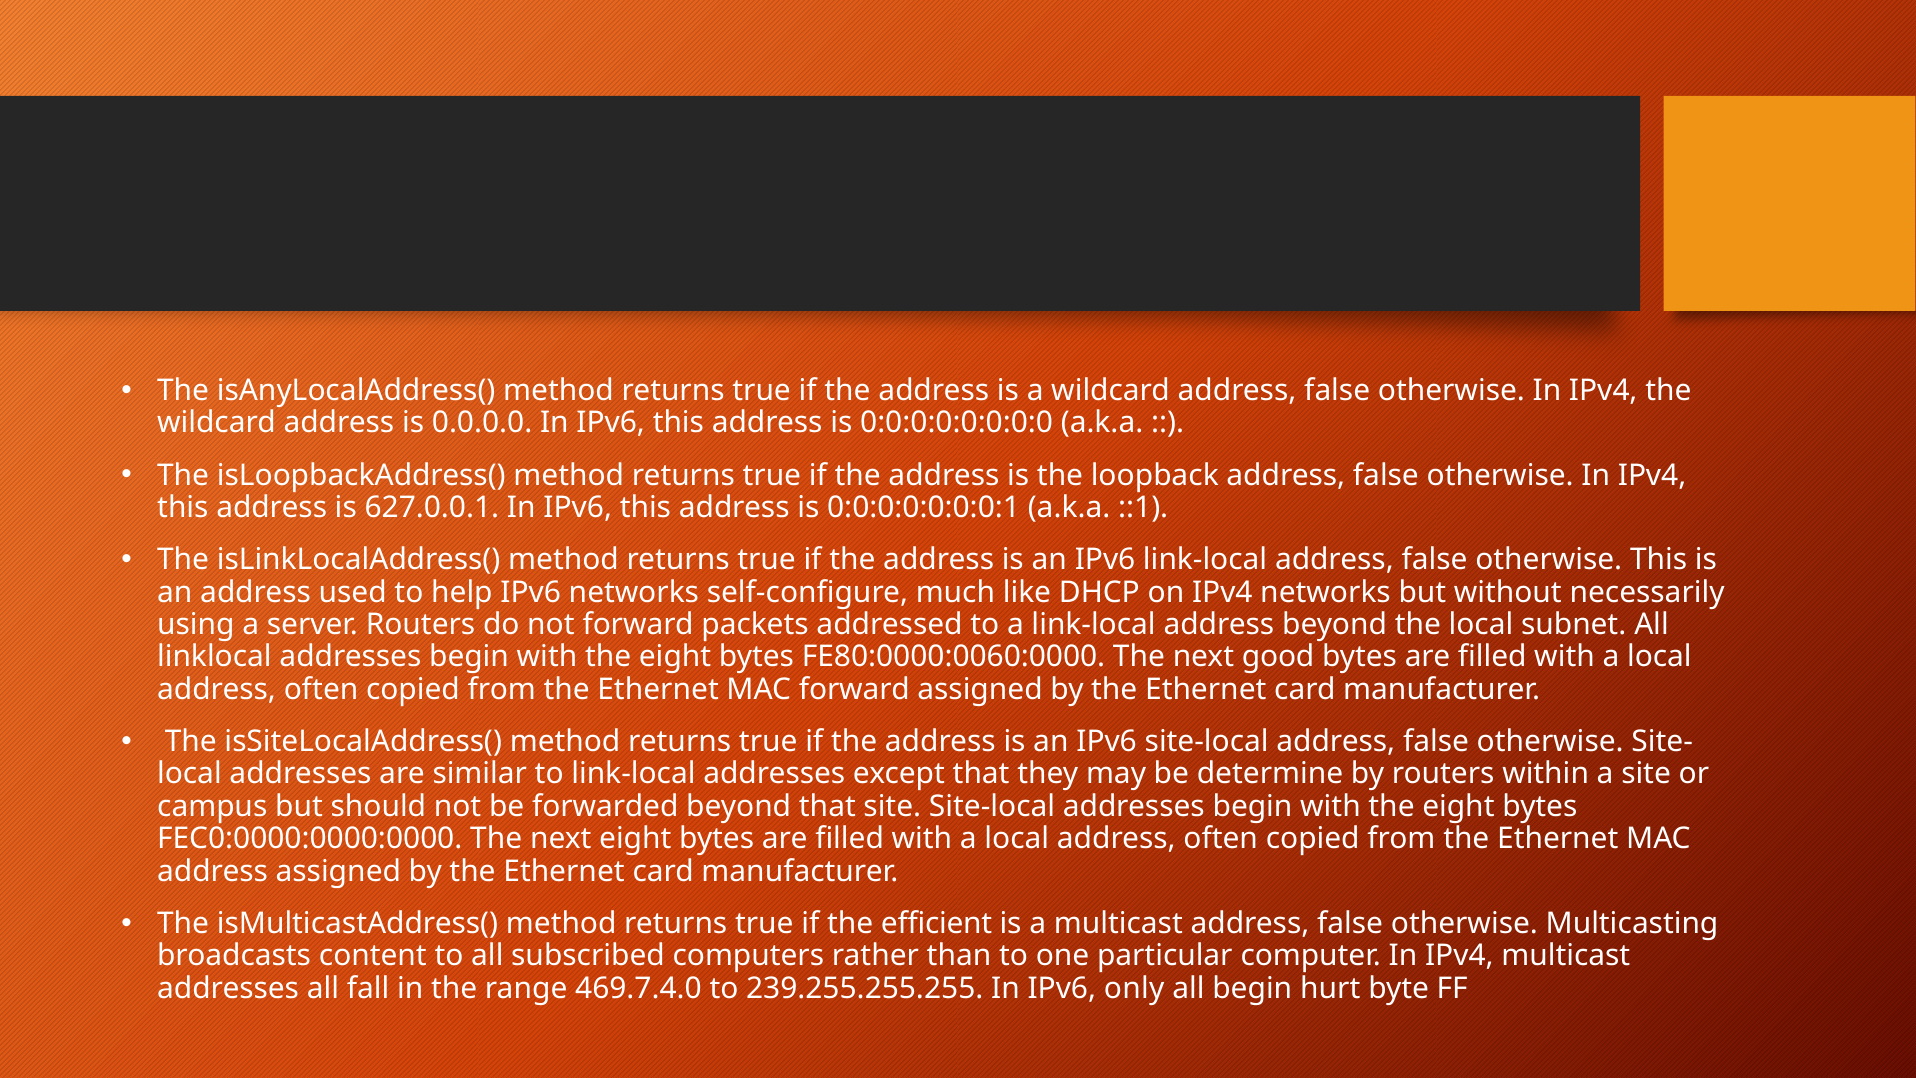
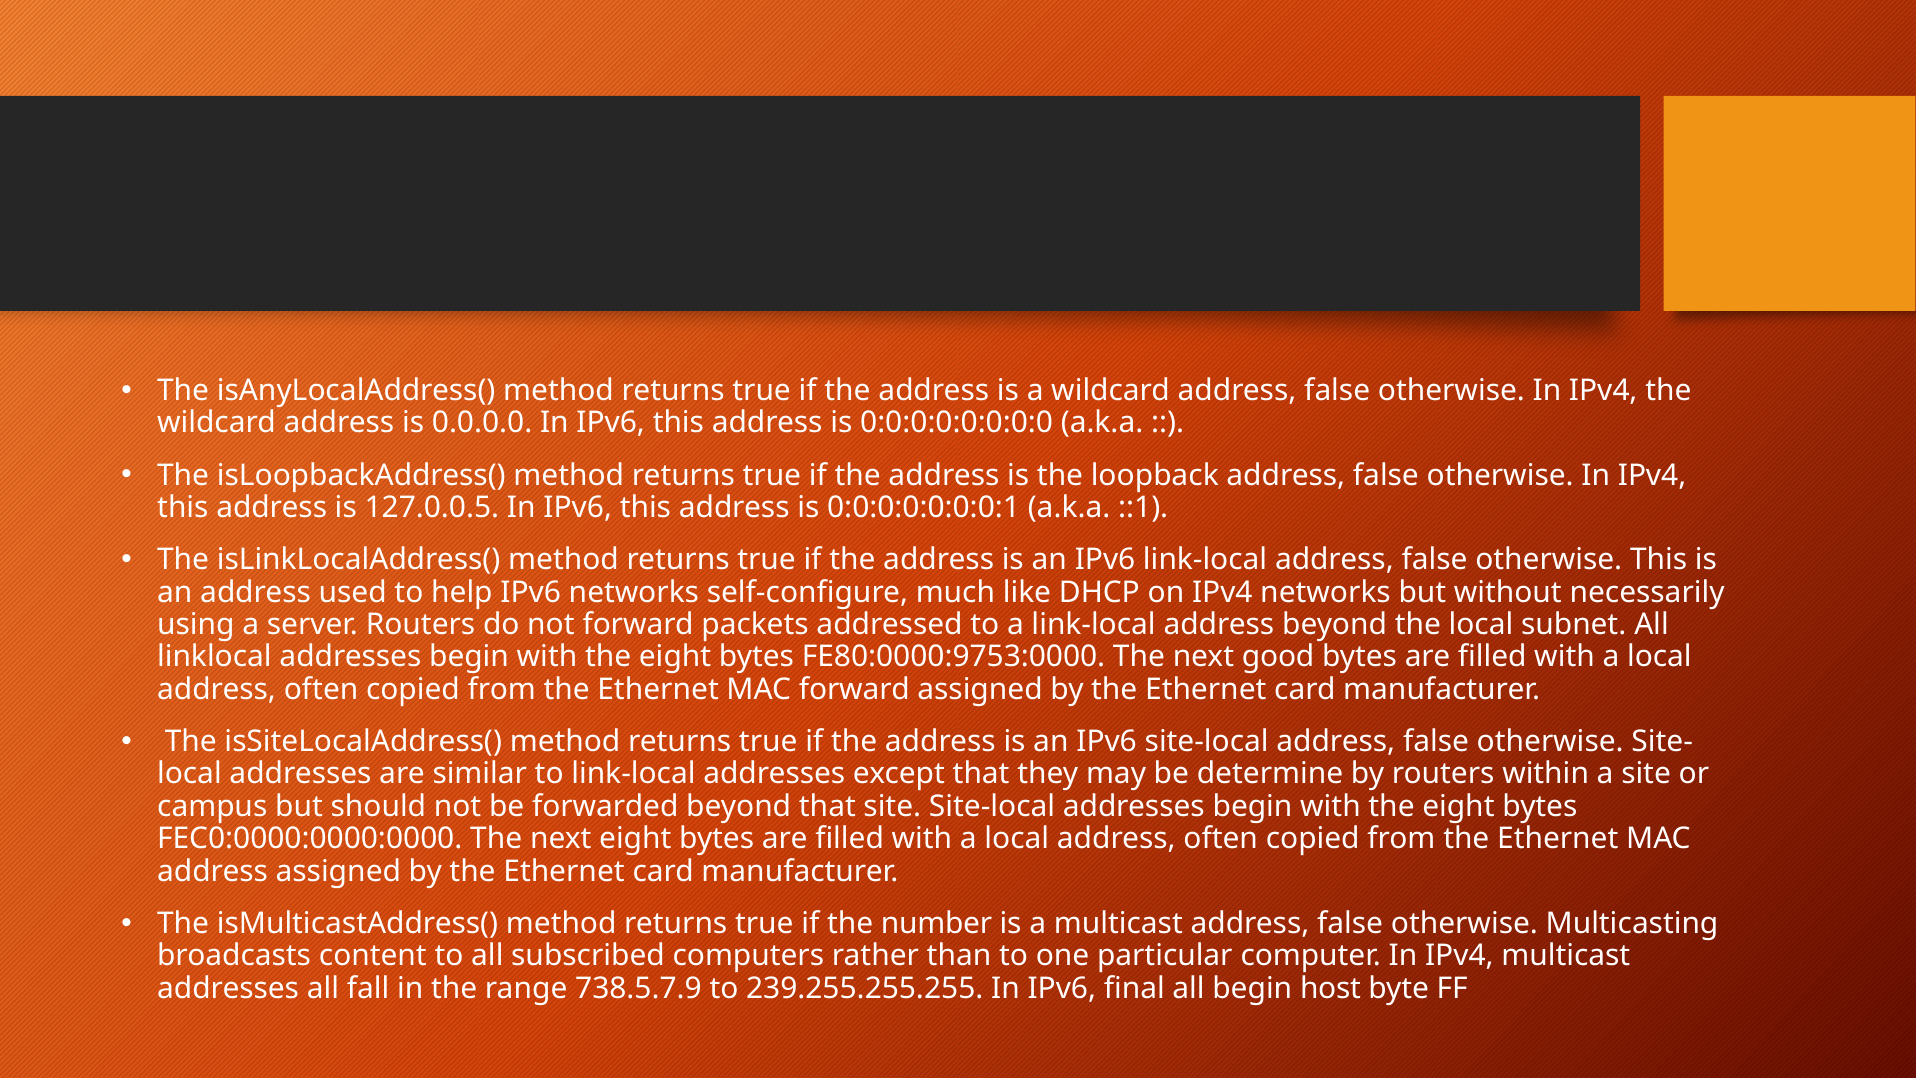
627.0.0.1: 627.0.0.1 -> 127.0.0.5
FE80:0000:0060:0000: FE80:0000:0060:0000 -> FE80:0000:9753:0000
efficient: efficient -> number
469.7.4.0: 469.7.4.0 -> 738.5.7.9
only: only -> final
hurt: hurt -> host
